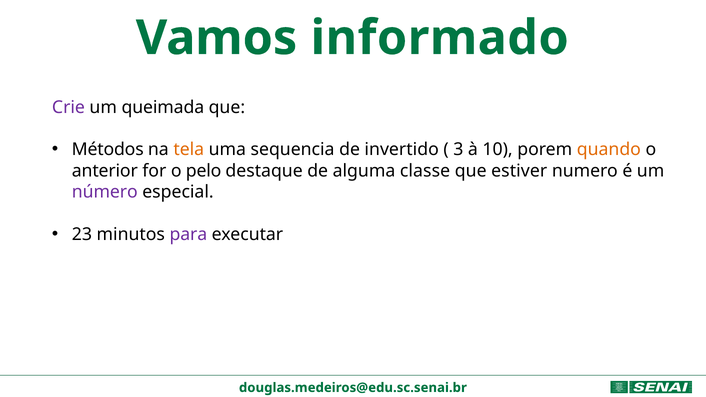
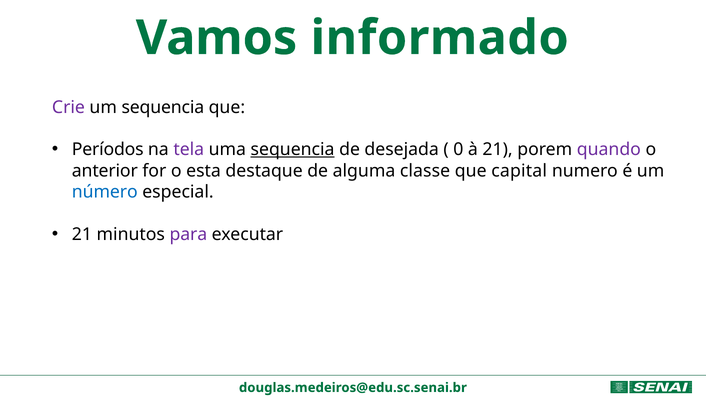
um queimada: queimada -> sequencia
Métodos: Métodos -> Períodos
tela colour: orange -> purple
sequencia at (293, 150) underline: none -> present
invertido: invertido -> desejada
3: 3 -> 0
à 10: 10 -> 21
quando colour: orange -> purple
pelo: pelo -> esta
estiver: estiver -> capital
número colour: purple -> blue
23 at (82, 234): 23 -> 21
